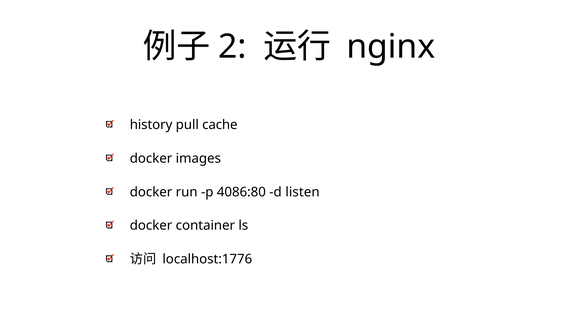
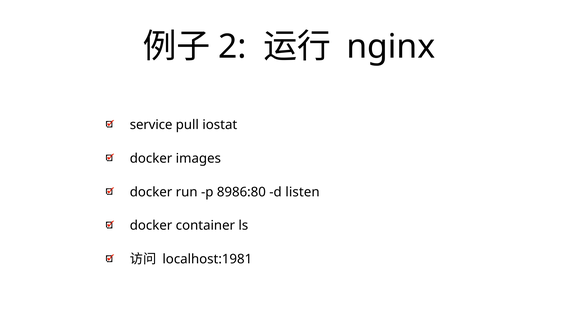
history: history -> service
cache: cache -> iostat
4086:80: 4086:80 -> 8986:80
localhost:1776: localhost:1776 -> localhost:1981
